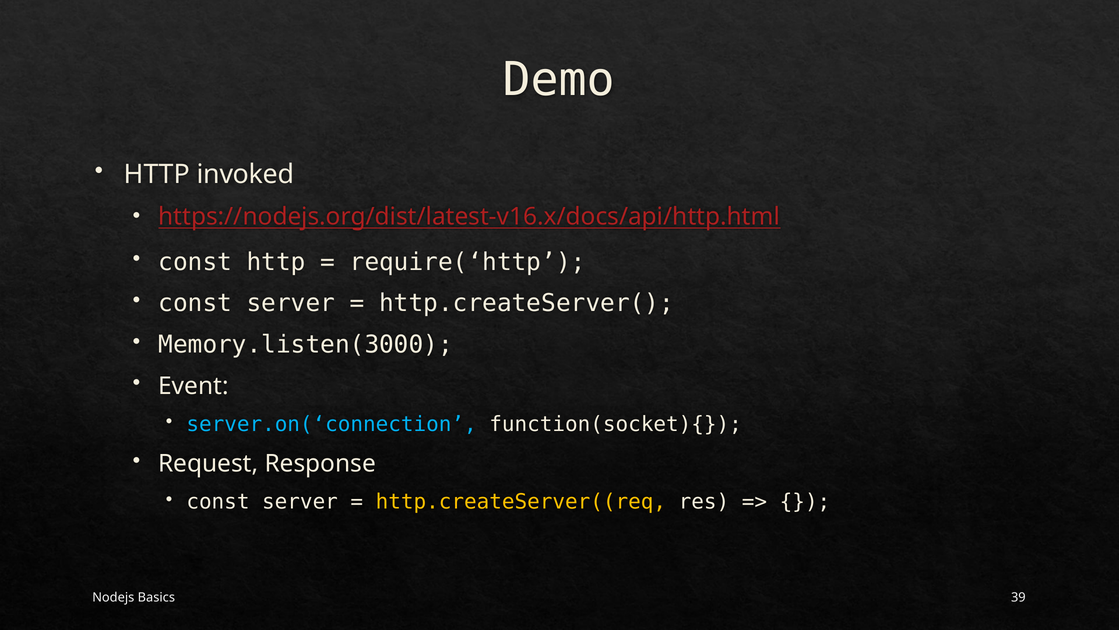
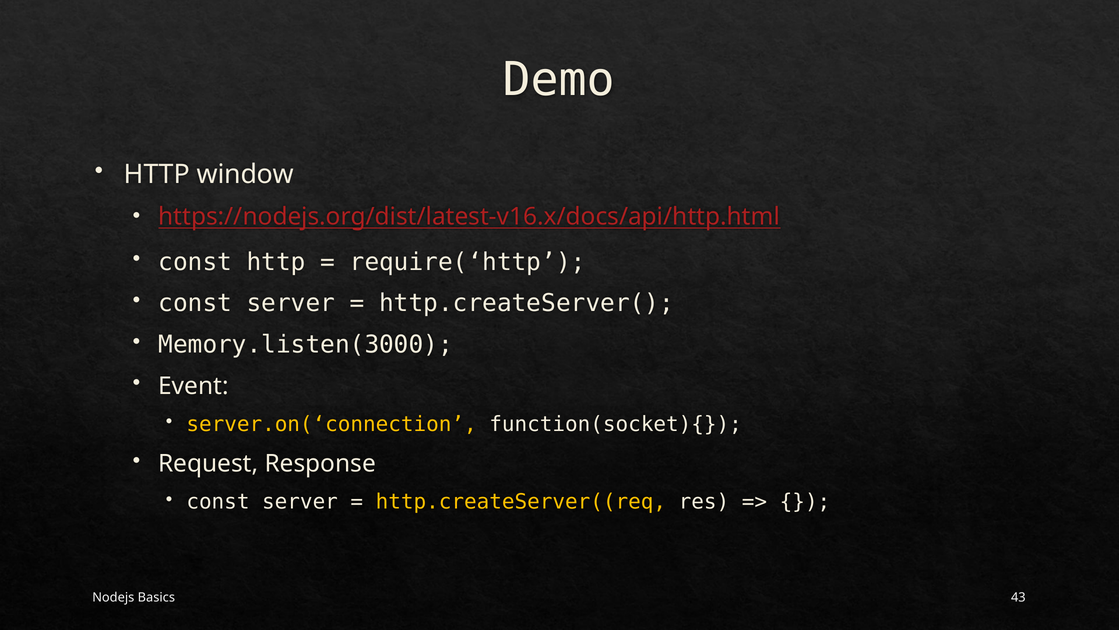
invoked: invoked -> window
server.on(‘connection colour: light blue -> yellow
39: 39 -> 43
